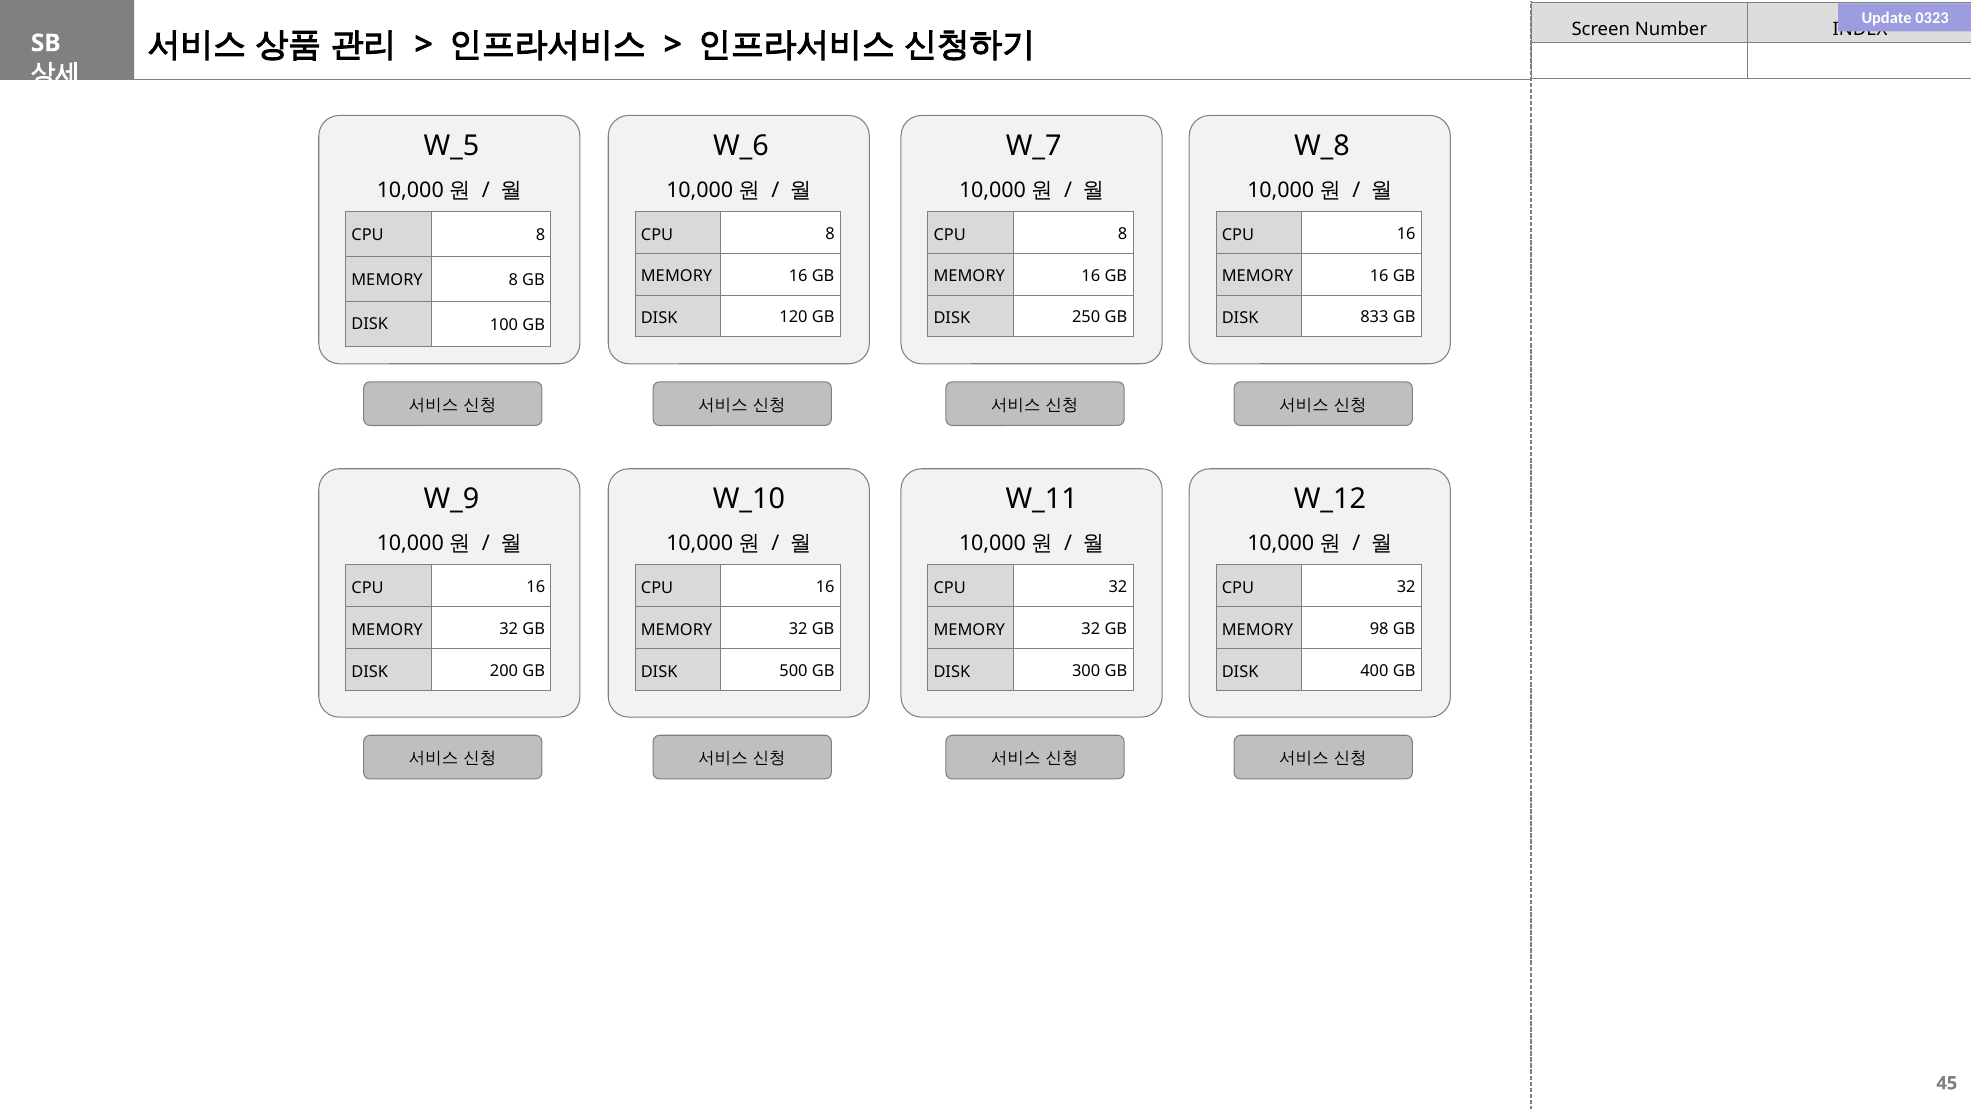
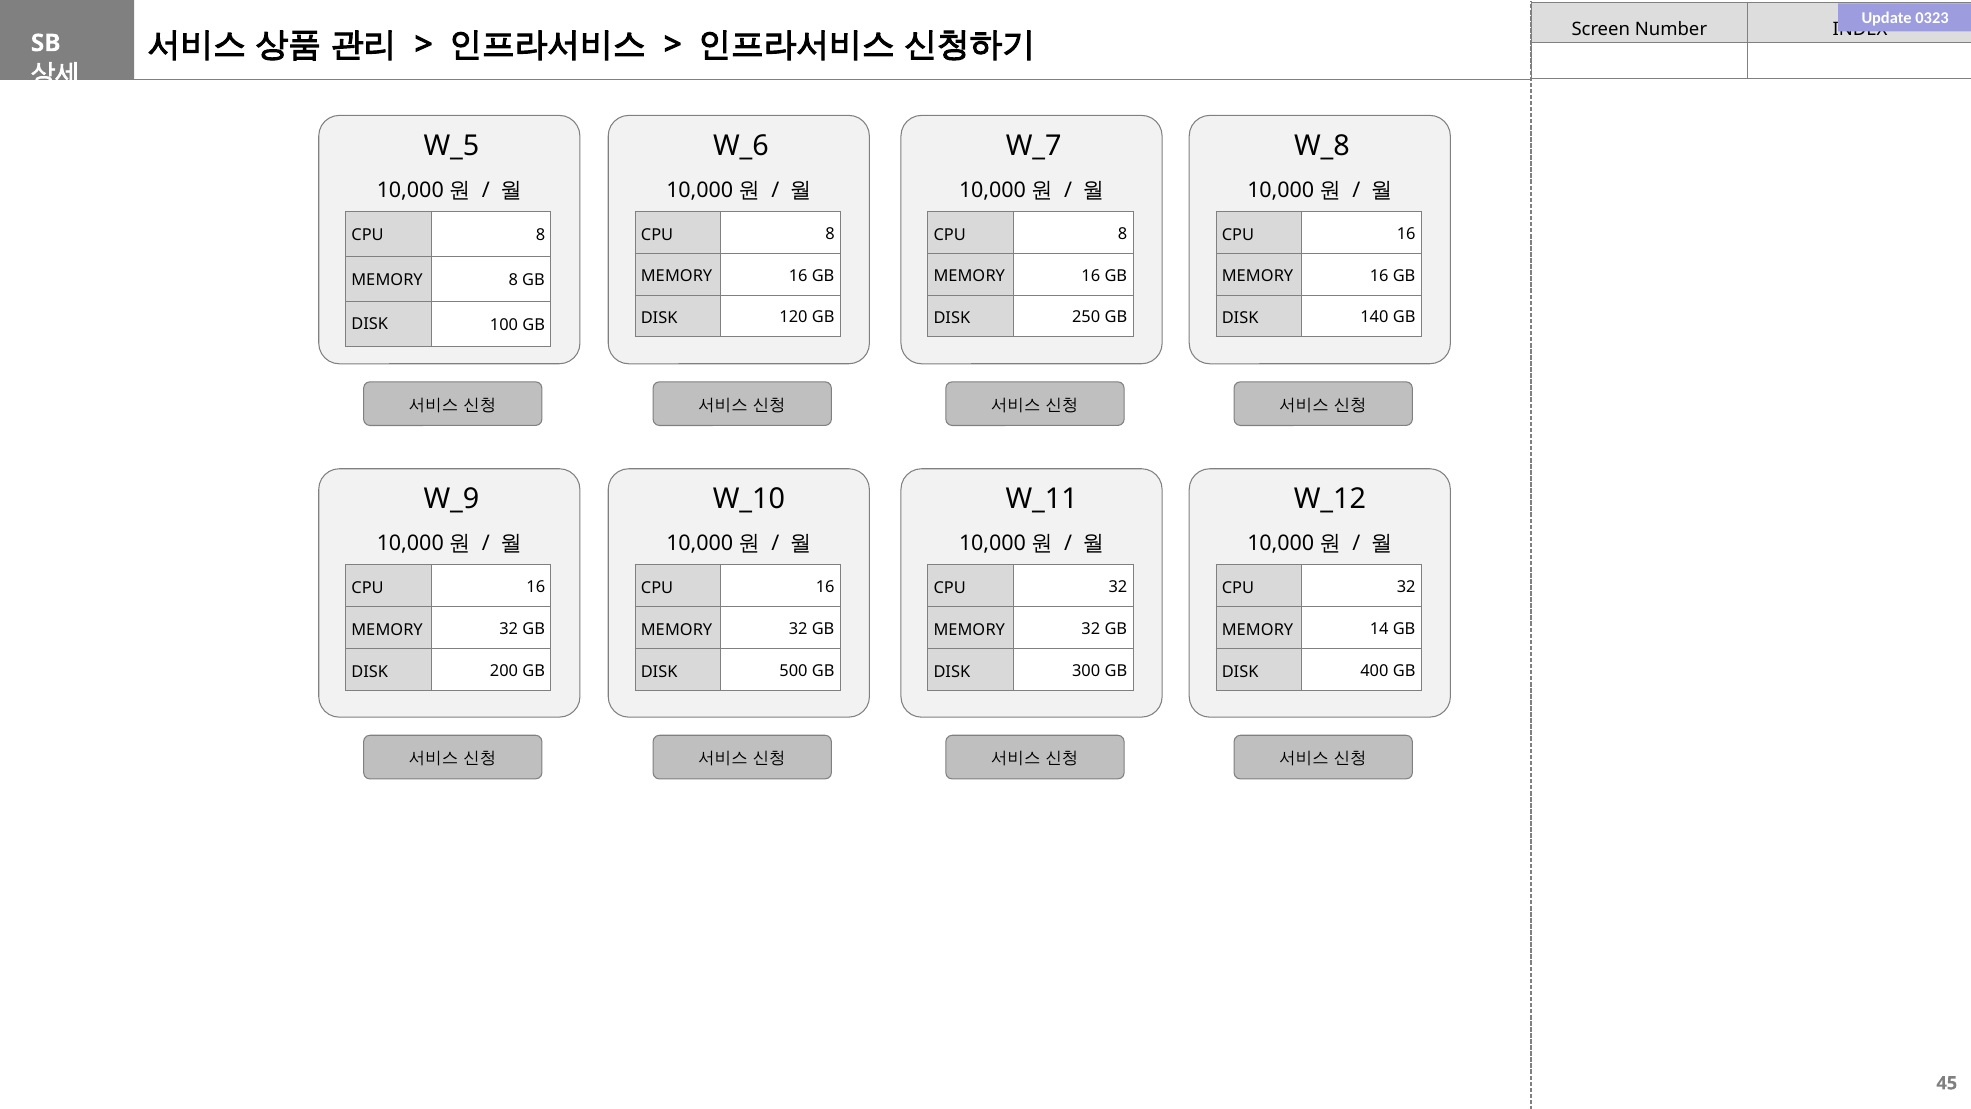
833: 833 -> 140
98: 98 -> 14
